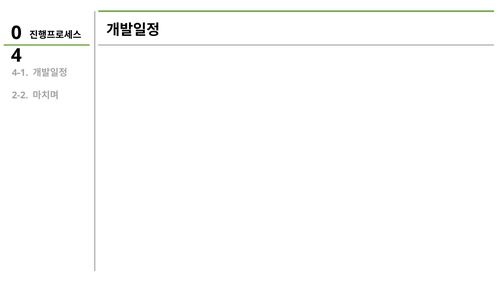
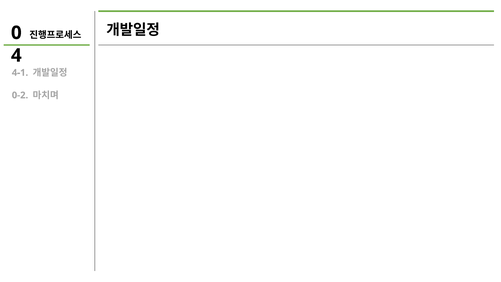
2-2: 2-2 -> 0-2
